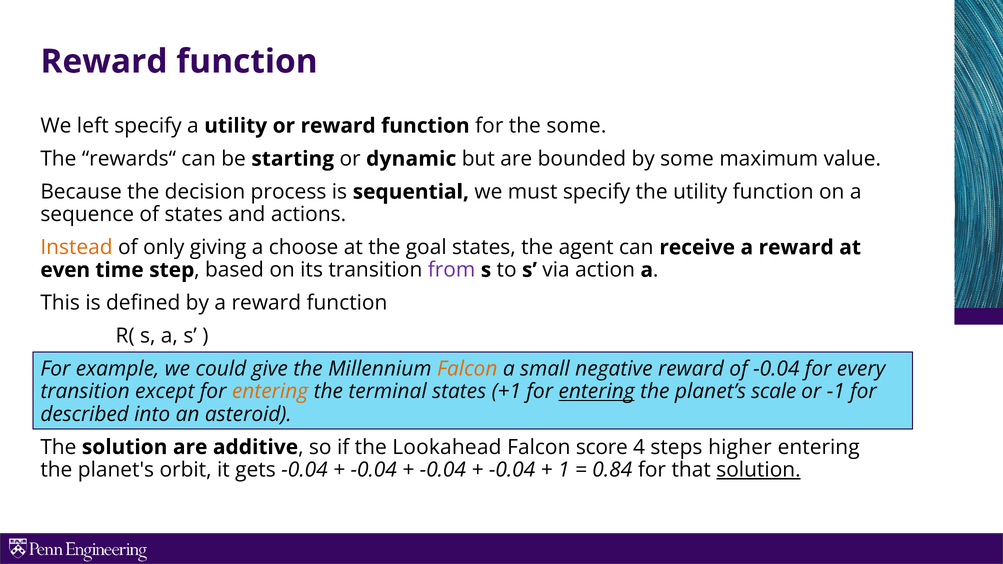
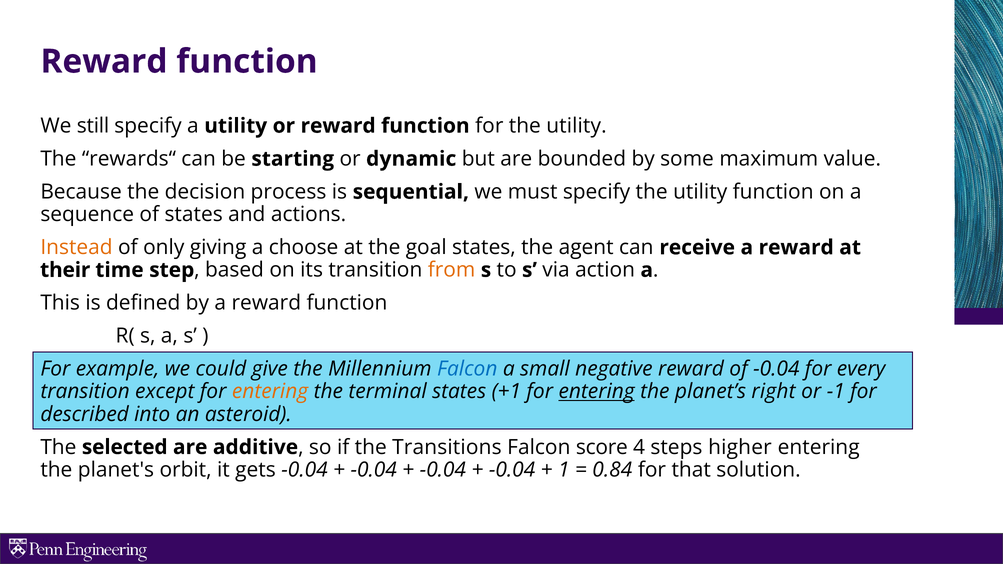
left: left -> still
for the some: some -> utility
even: even -> their
from colour: purple -> orange
Falcon at (467, 369) colour: orange -> blue
scale: scale -> right
The solution: solution -> selected
Lookahead: Lookahead -> Transitions
solution at (758, 470) underline: present -> none
